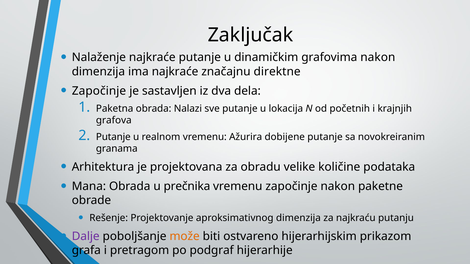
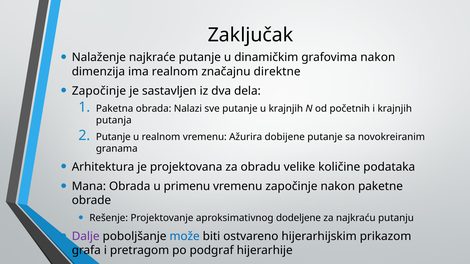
ima najkraće: najkraće -> realnom
u lokacija: lokacija -> krajnjih
grafova: grafova -> putanja
prečnika: prečnika -> primenu
aproksimativnog dimenzija: dimenzija -> dodeljene
može colour: orange -> blue
